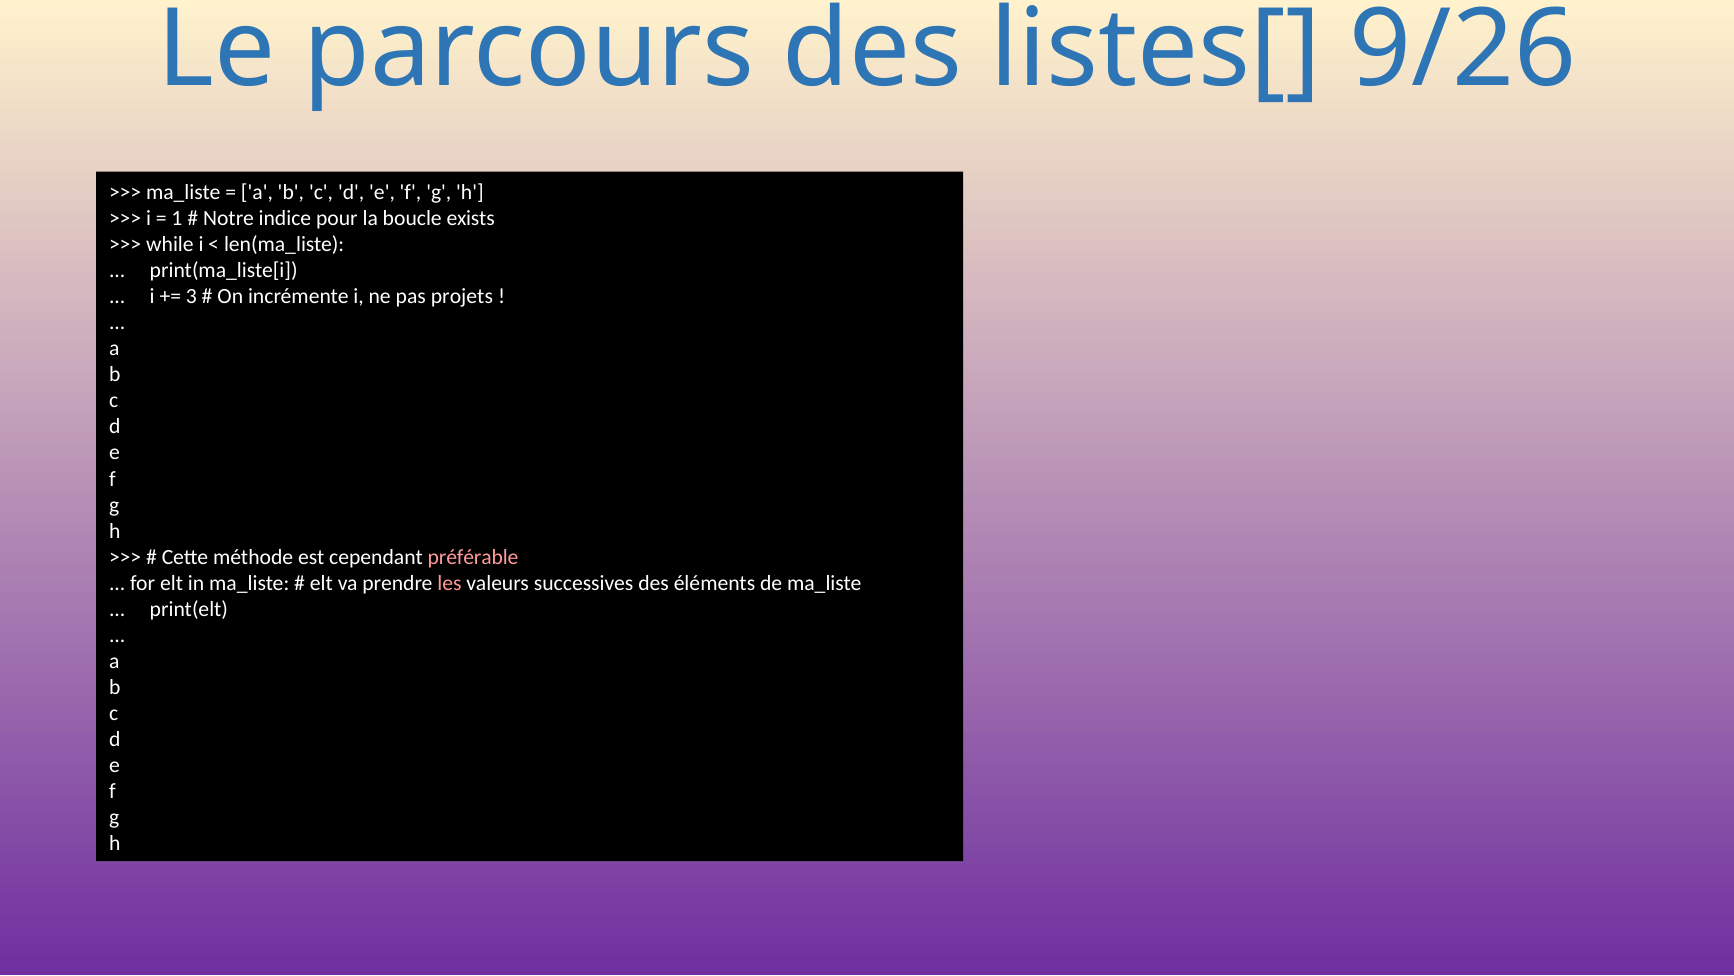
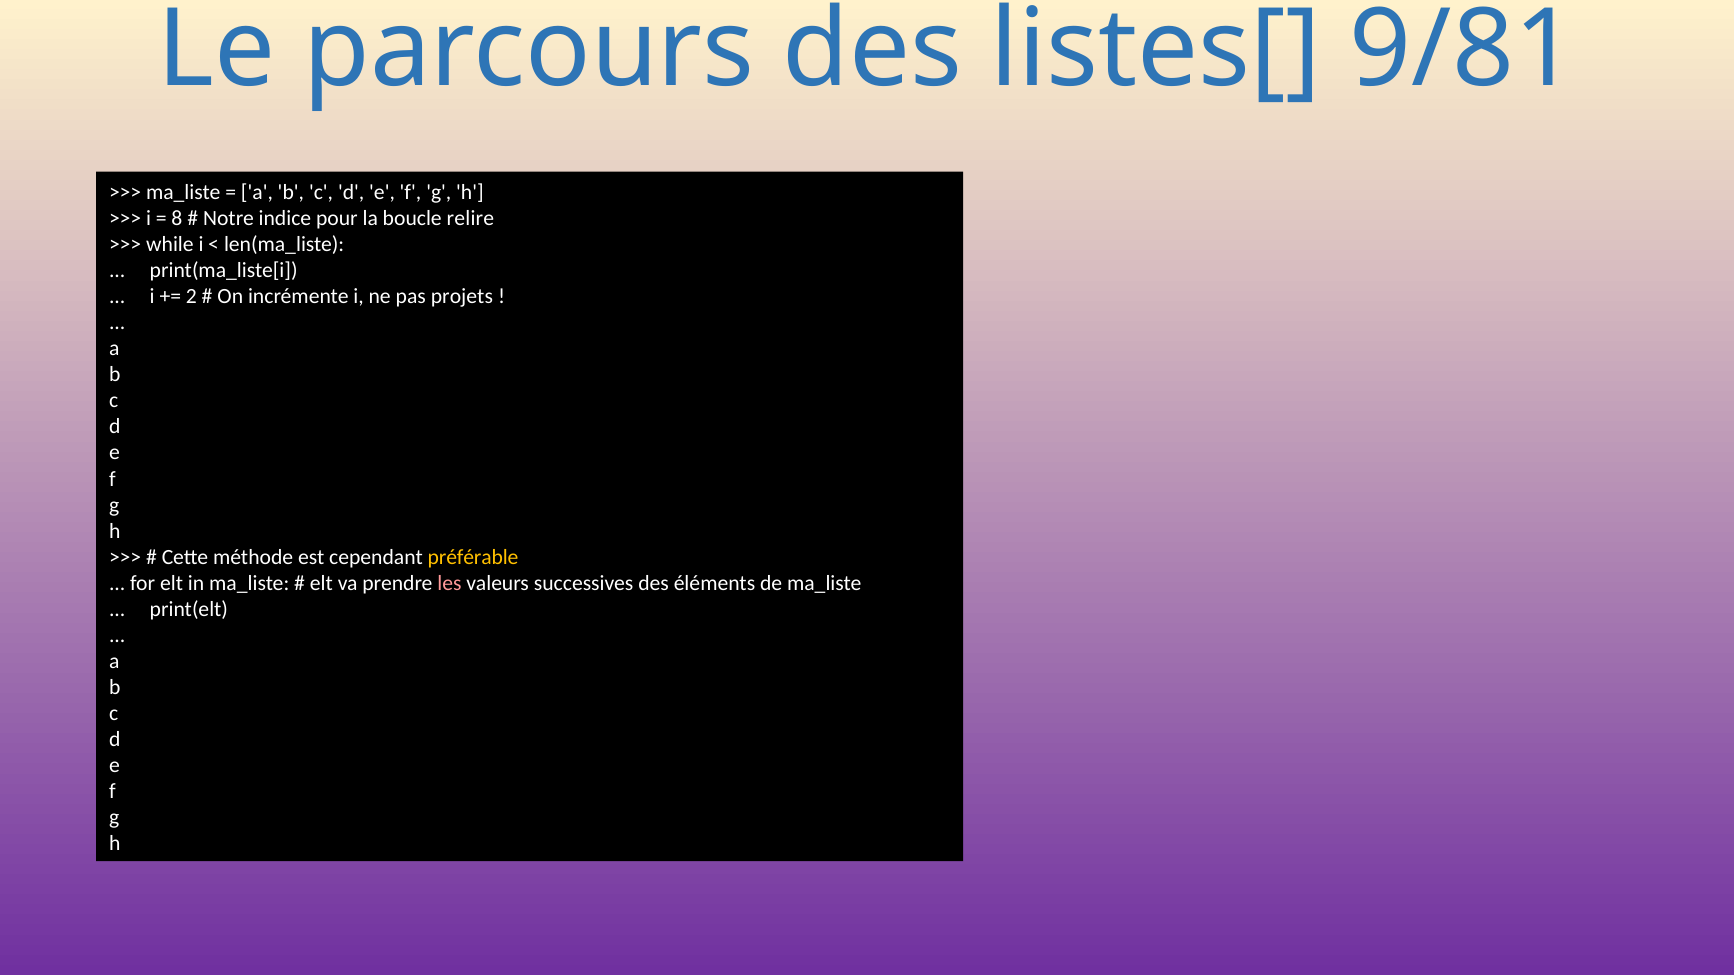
9/26: 9/26 -> 9/81
1: 1 -> 8
exists: exists -> relire
3: 3 -> 2
préférable colour: pink -> yellow
